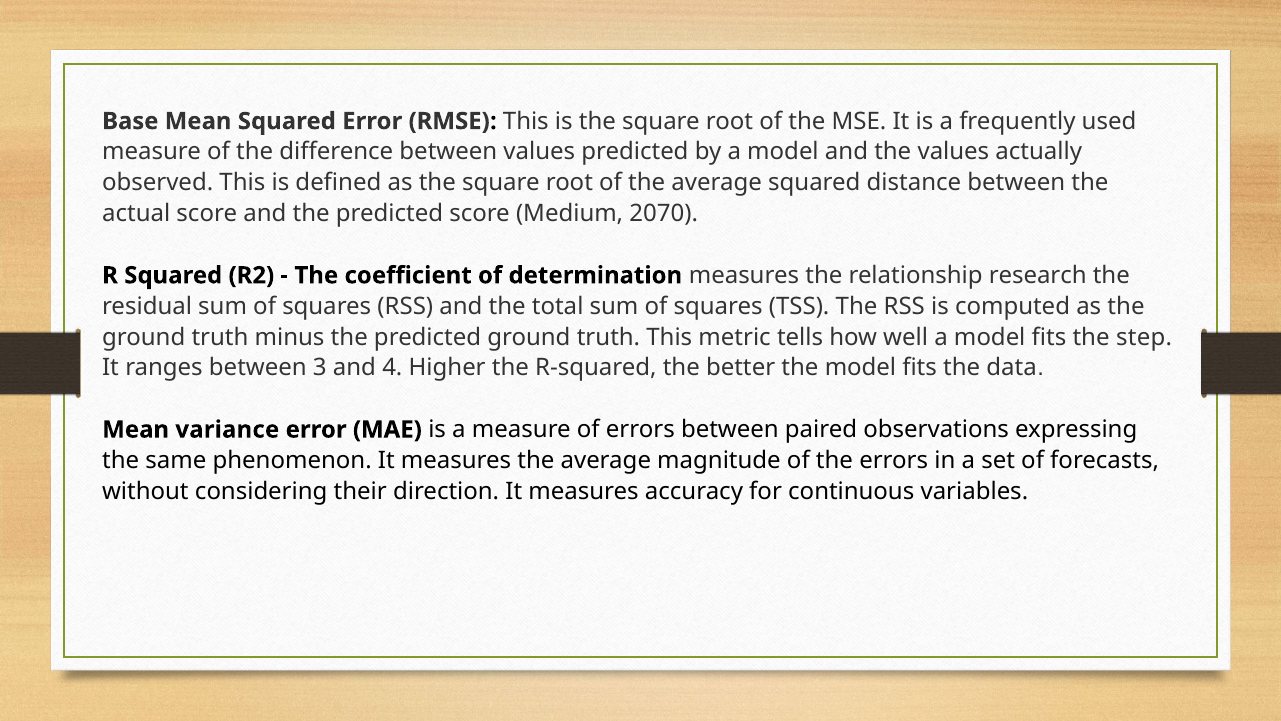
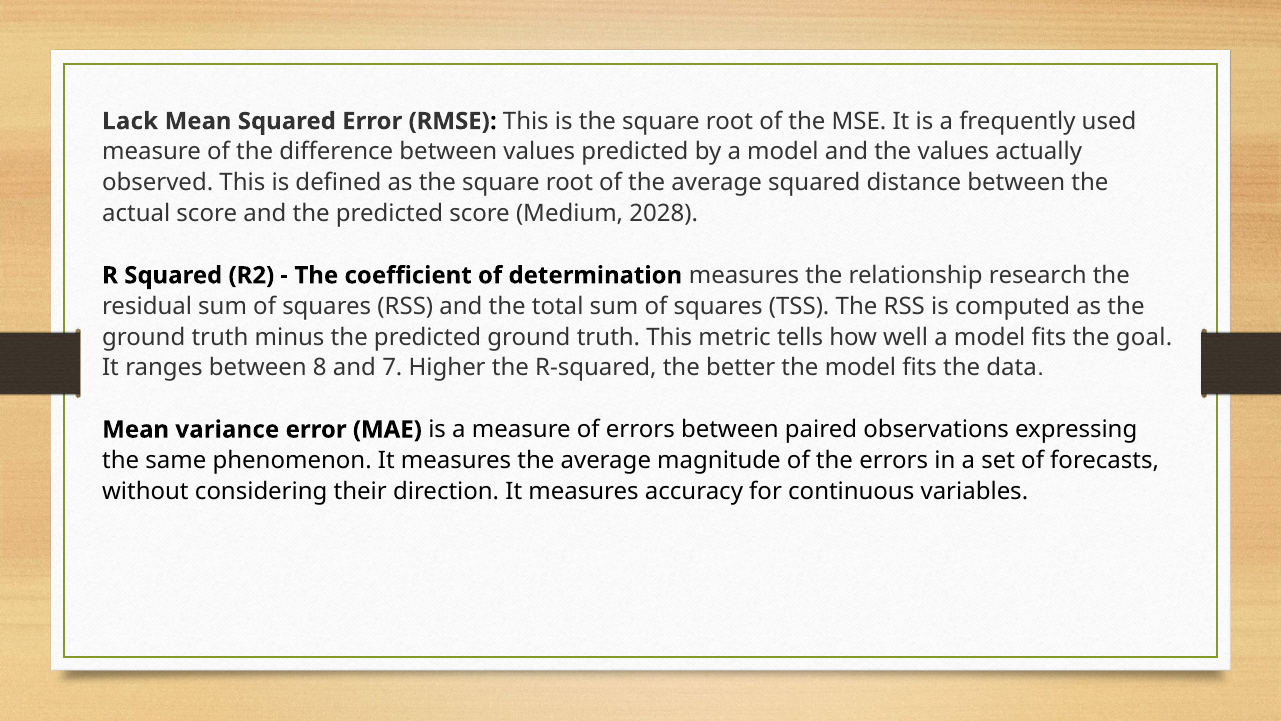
Base: Base -> Lack
2070: 2070 -> 2028
step: step -> goal
3: 3 -> 8
4: 4 -> 7
